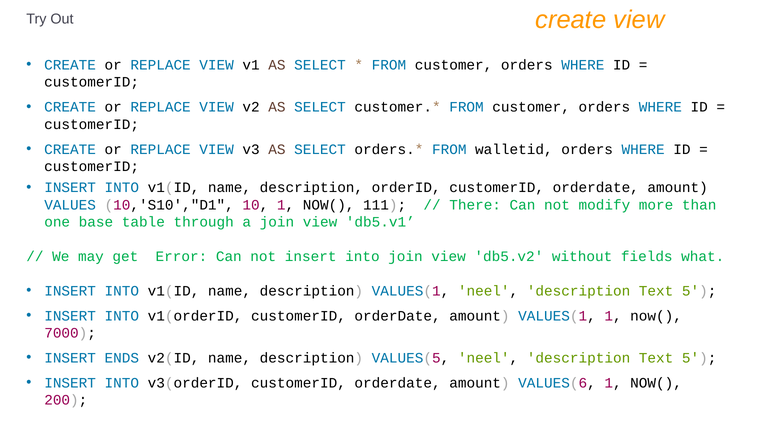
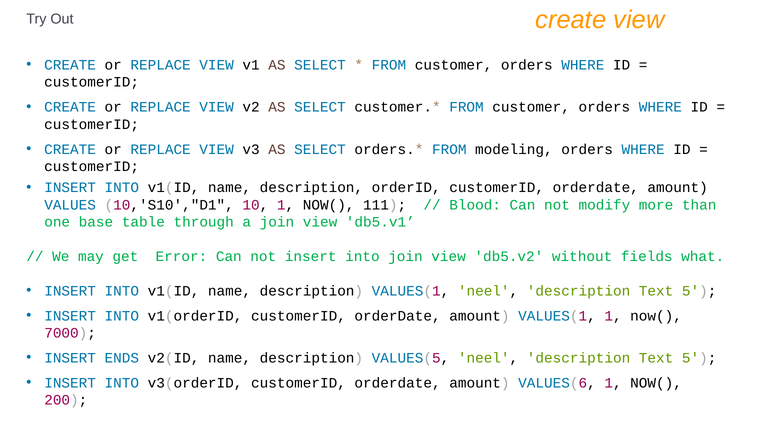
walletid: walletid -> modeling
There: There -> Blood
